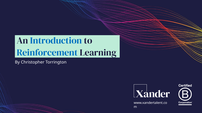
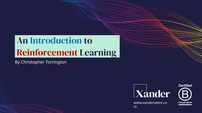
Reinforcement colour: blue -> red
